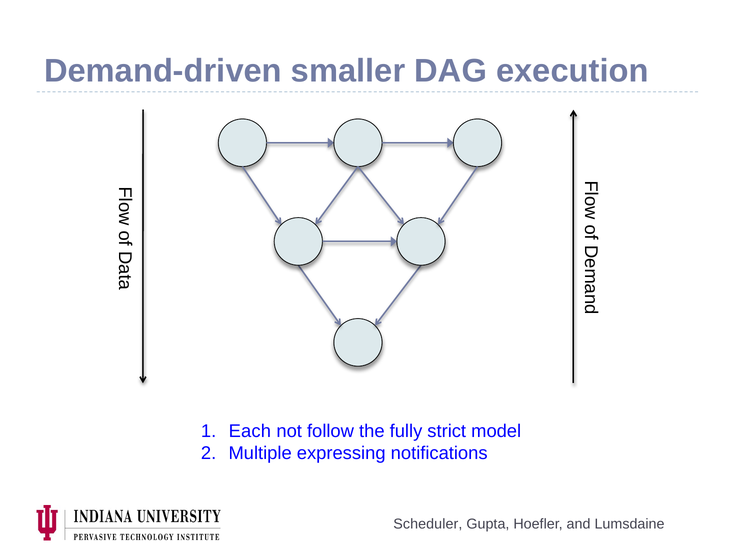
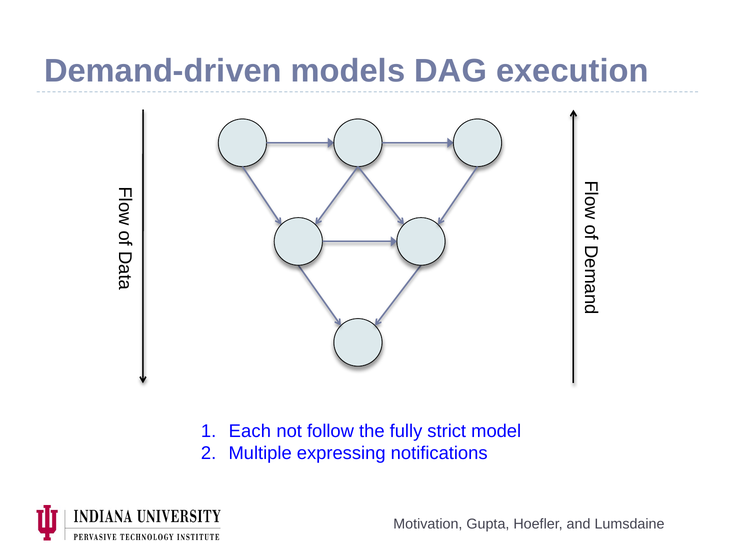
smaller: smaller -> models
Scheduler: Scheduler -> Motivation
